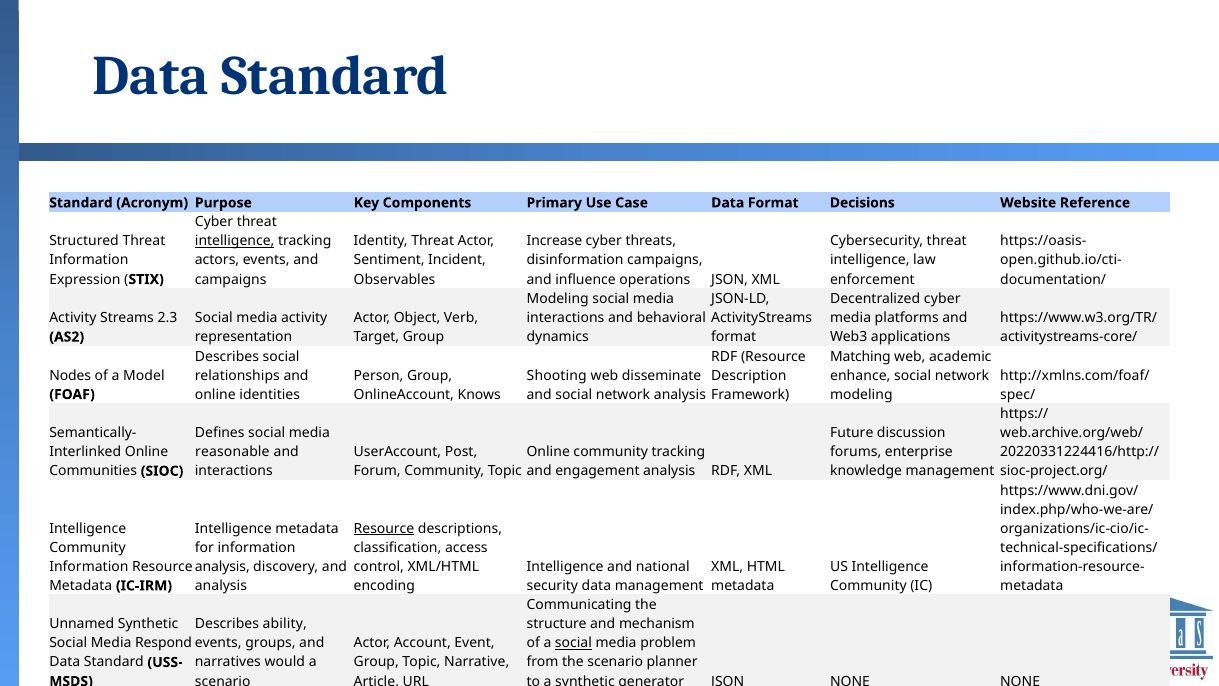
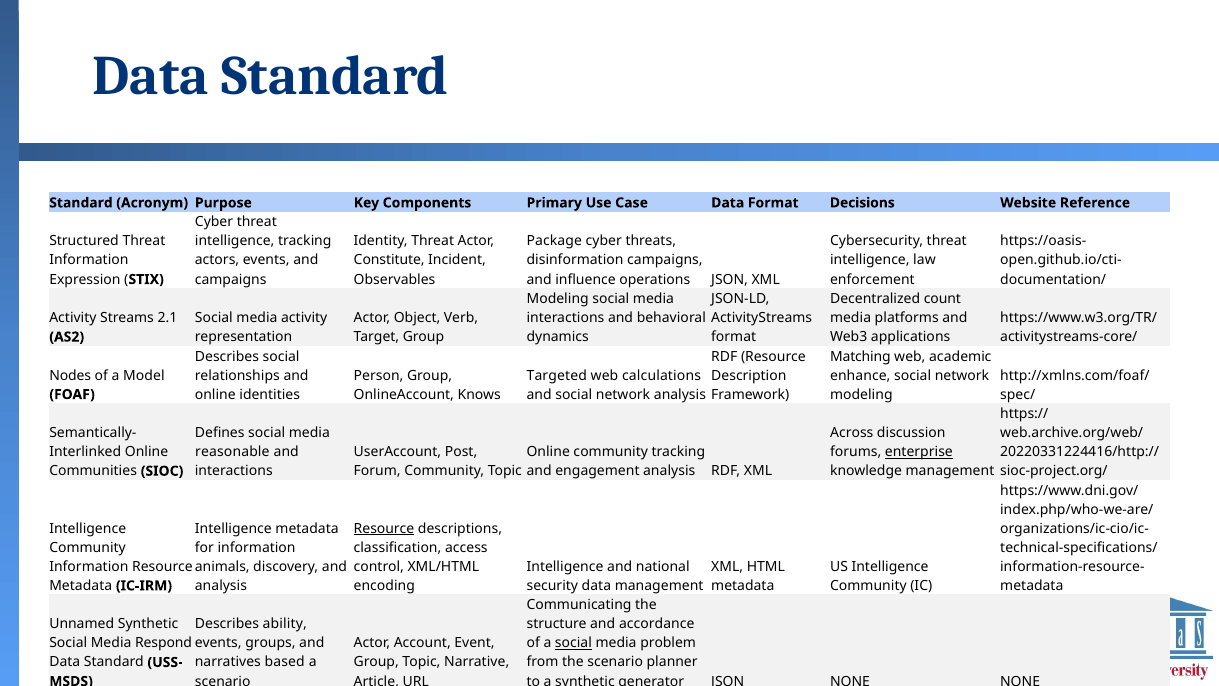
intelligence at (235, 241) underline: present -> none
Increase: Increase -> Package
Sentiment: Sentiment -> Constitute
Decentralized cyber: cyber -> count
2.3: 2.3 -> 2.1
Shooting: Shooting -> Targeted
disseminate: disseminate -> calculations
Future: Future -> Across
enterprise underline: none -> present
analysis at (222, 566): analysis -> animals
mechanism: mechanism -> accordance
would: would -> based
